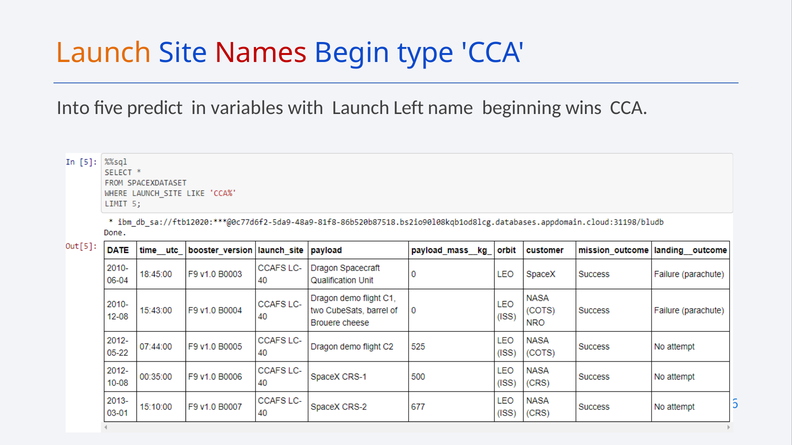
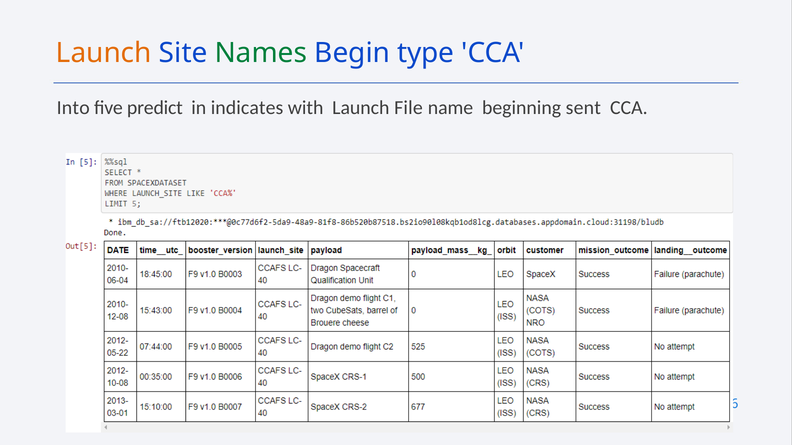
Names colour: red -> green
variables: variables -> indicates
Left: Left -> File
wins: wins -> sent
